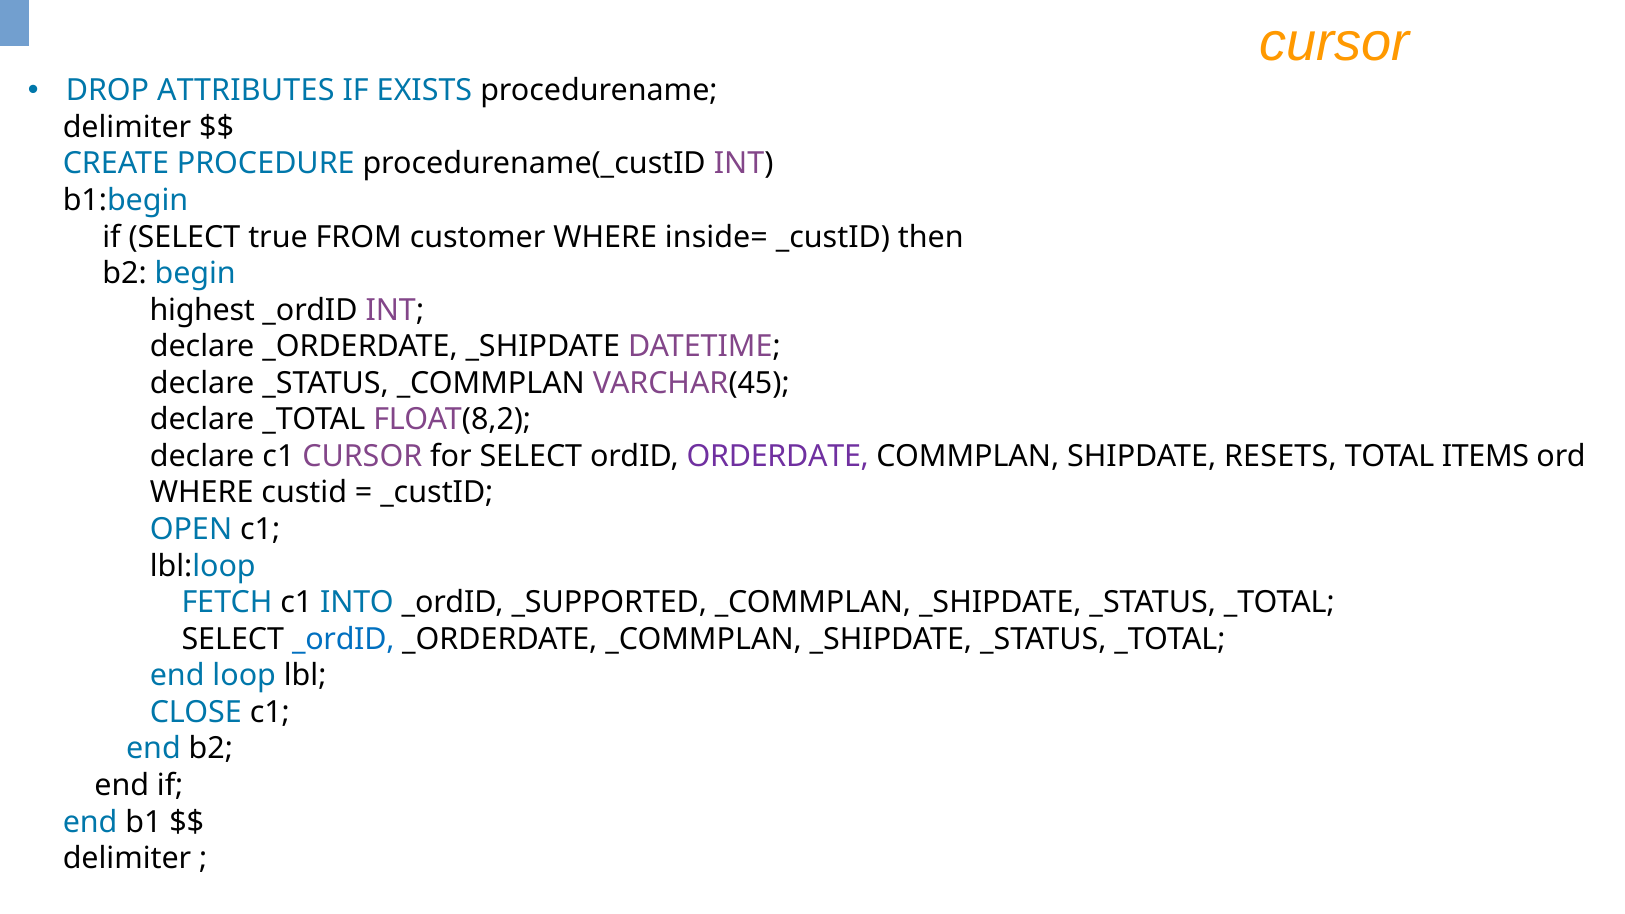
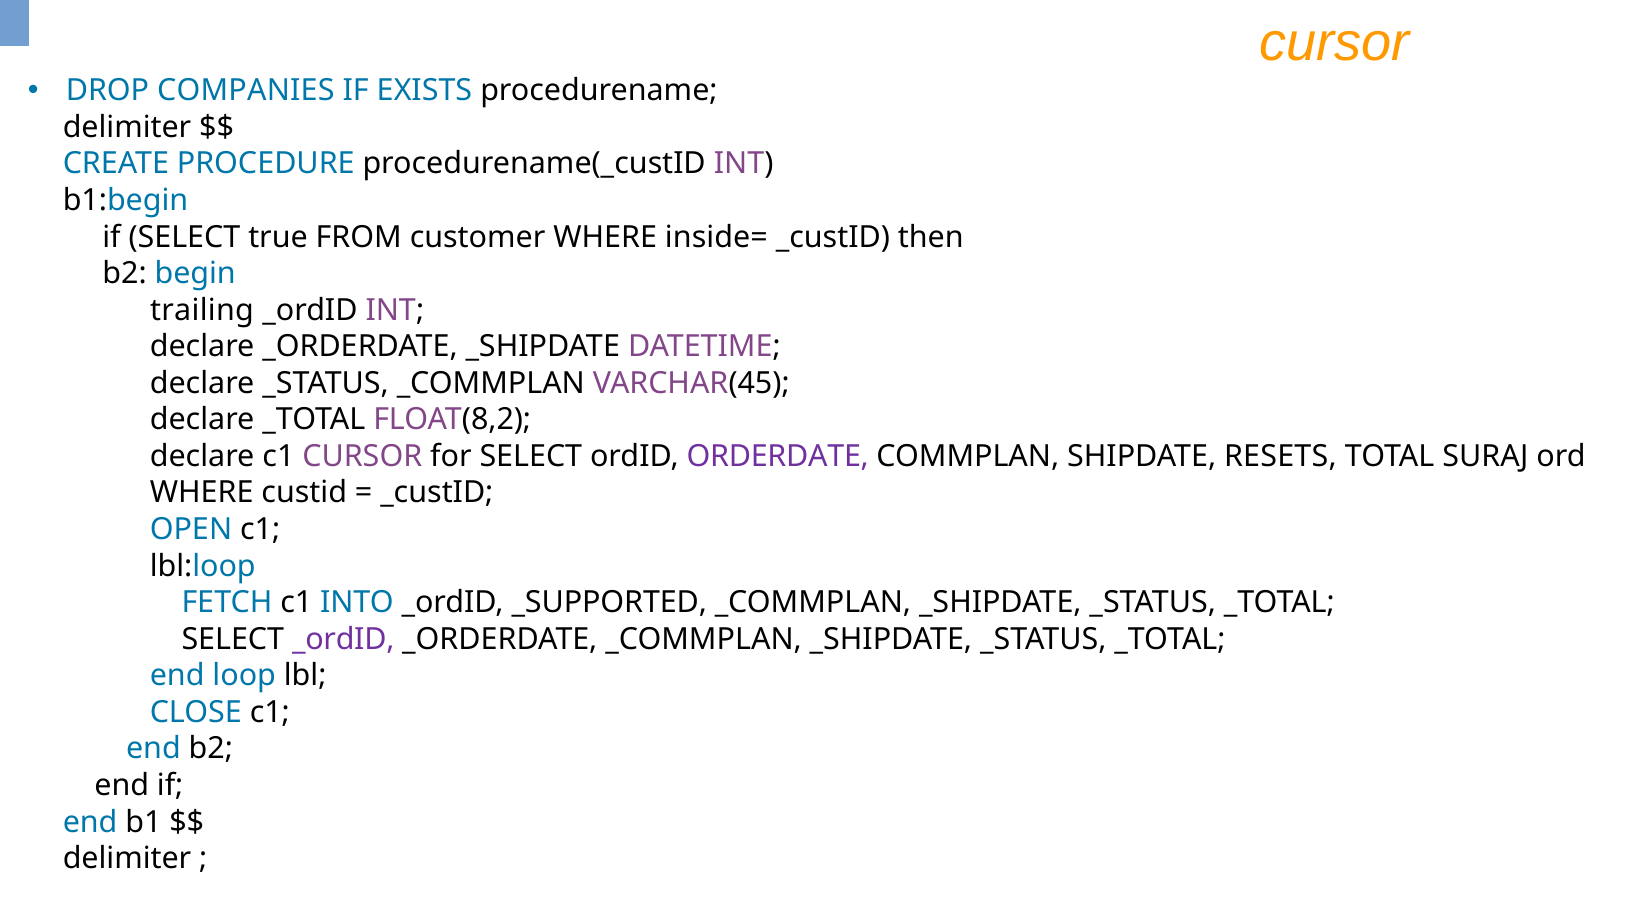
ATTRIBUTES: ATTRIBUTES -> COMPANIES
highest: highest -> trailing
ITEMS: ITEMS -> SURAJ
_ordID at (343, 639) colour: blue -> purple
